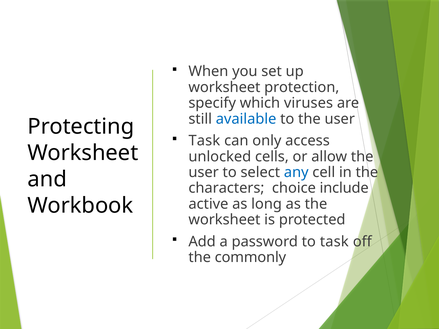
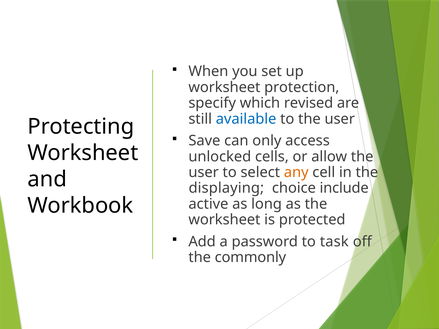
viruses: viruses -> revised
Task at (204, 141): Task -> Save
any colour: blue -> orange
characters: characters -> displaying
